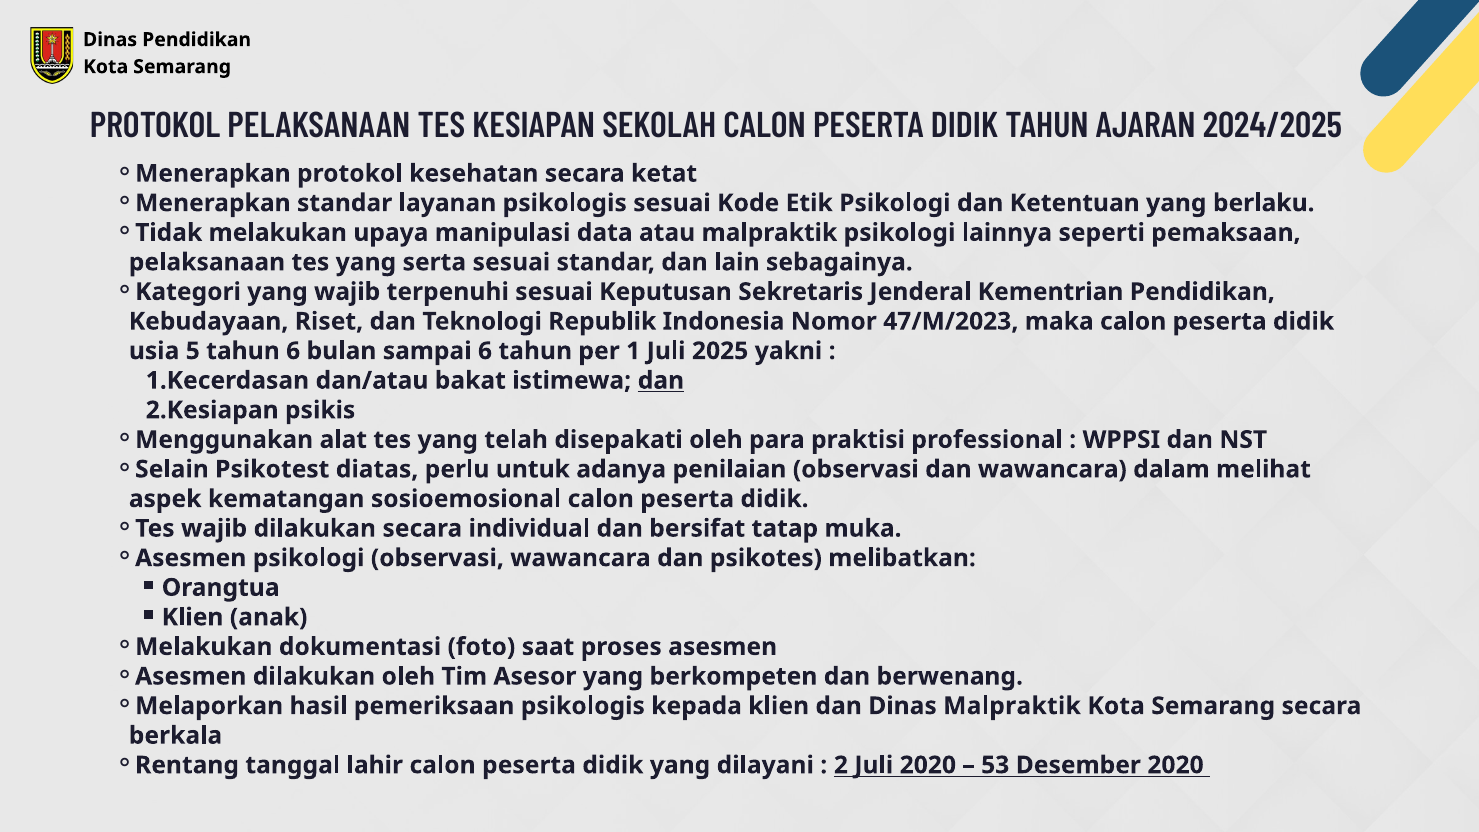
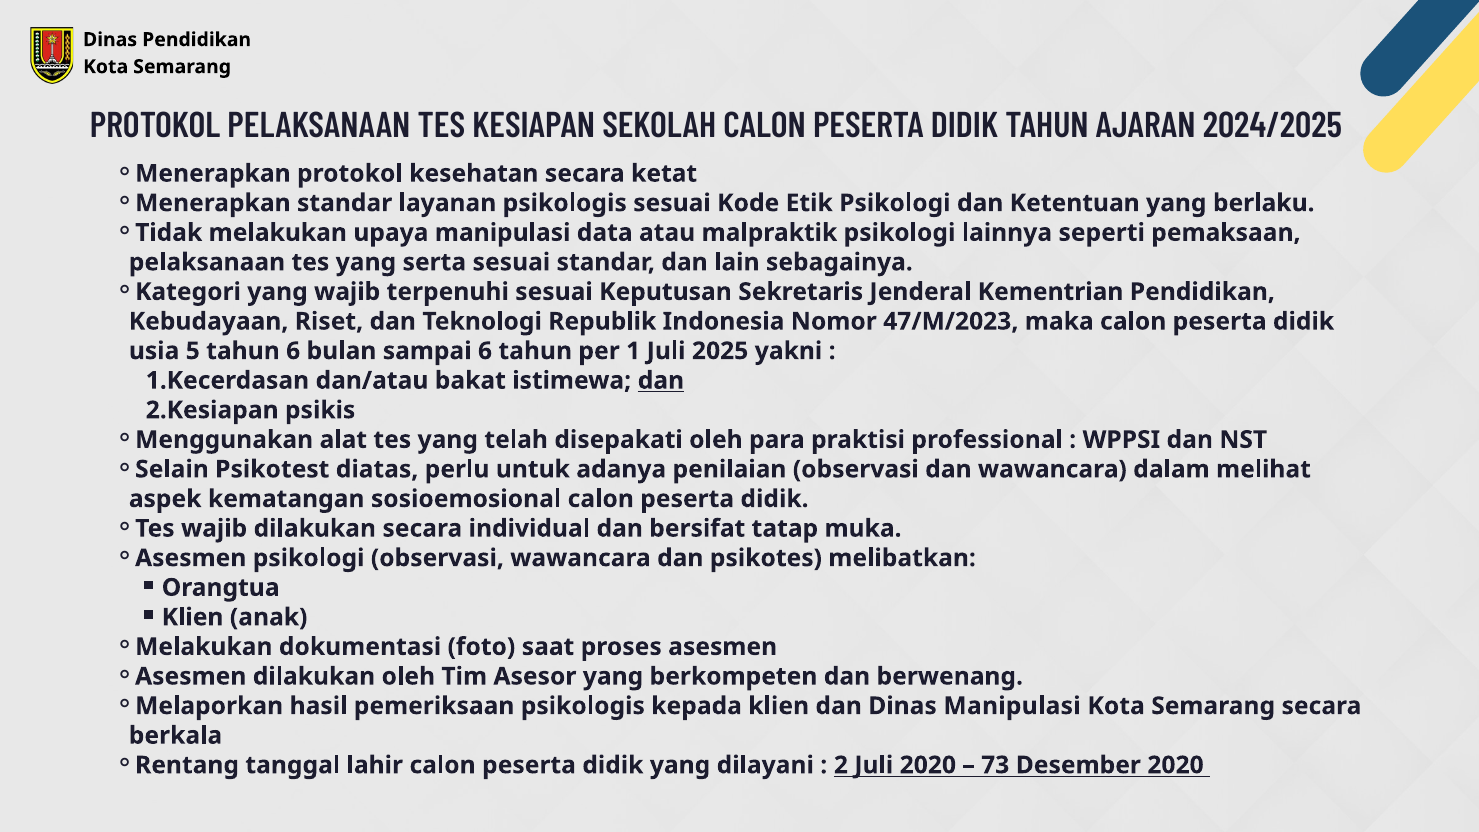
Dinas Malpraktik: Malpraktik -> Manipulasi
53: 53 -> 73
